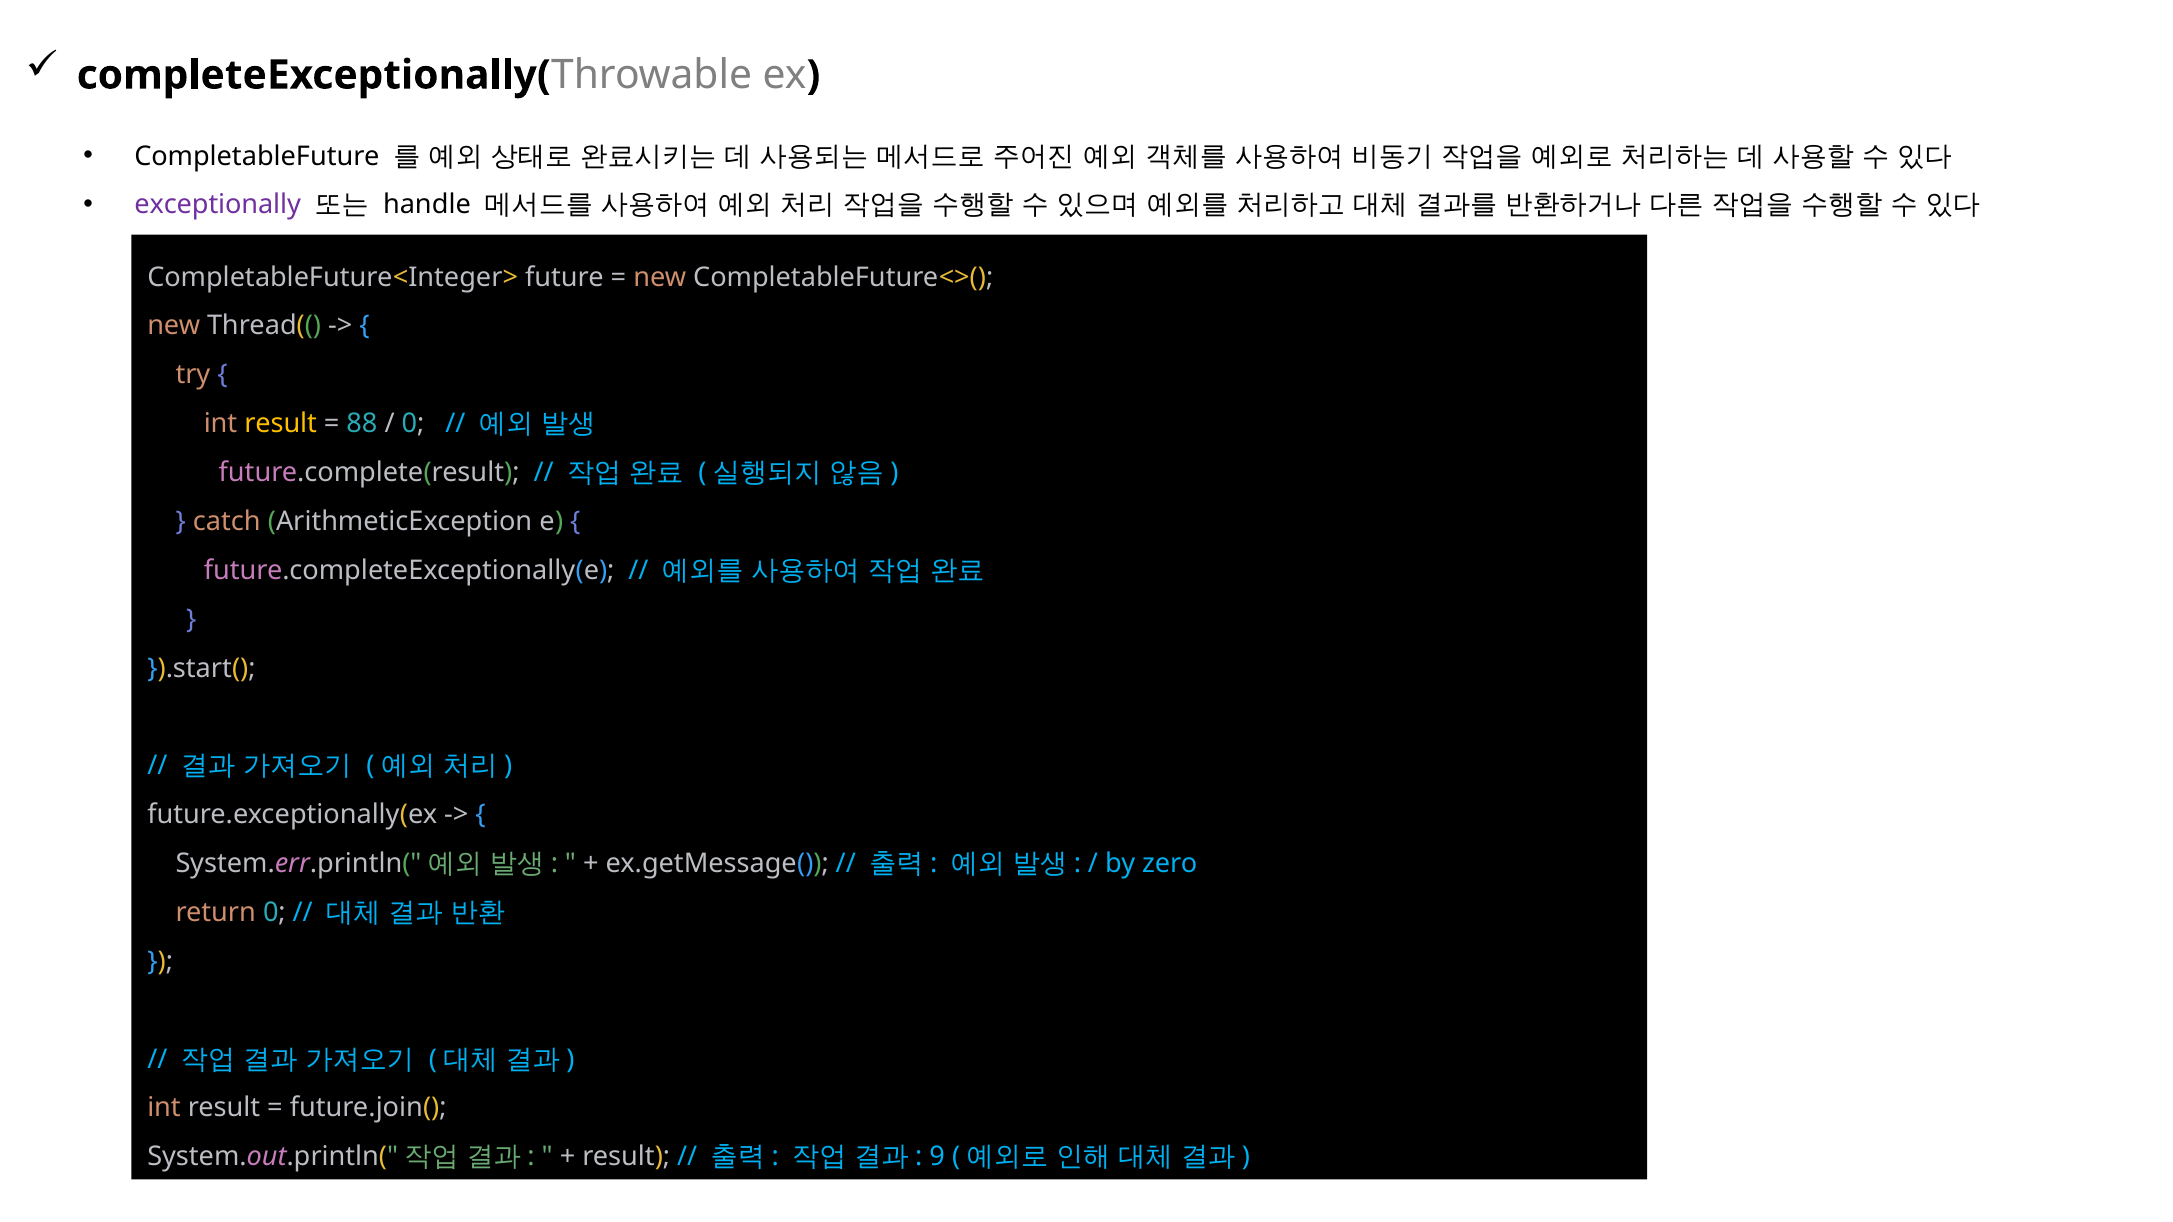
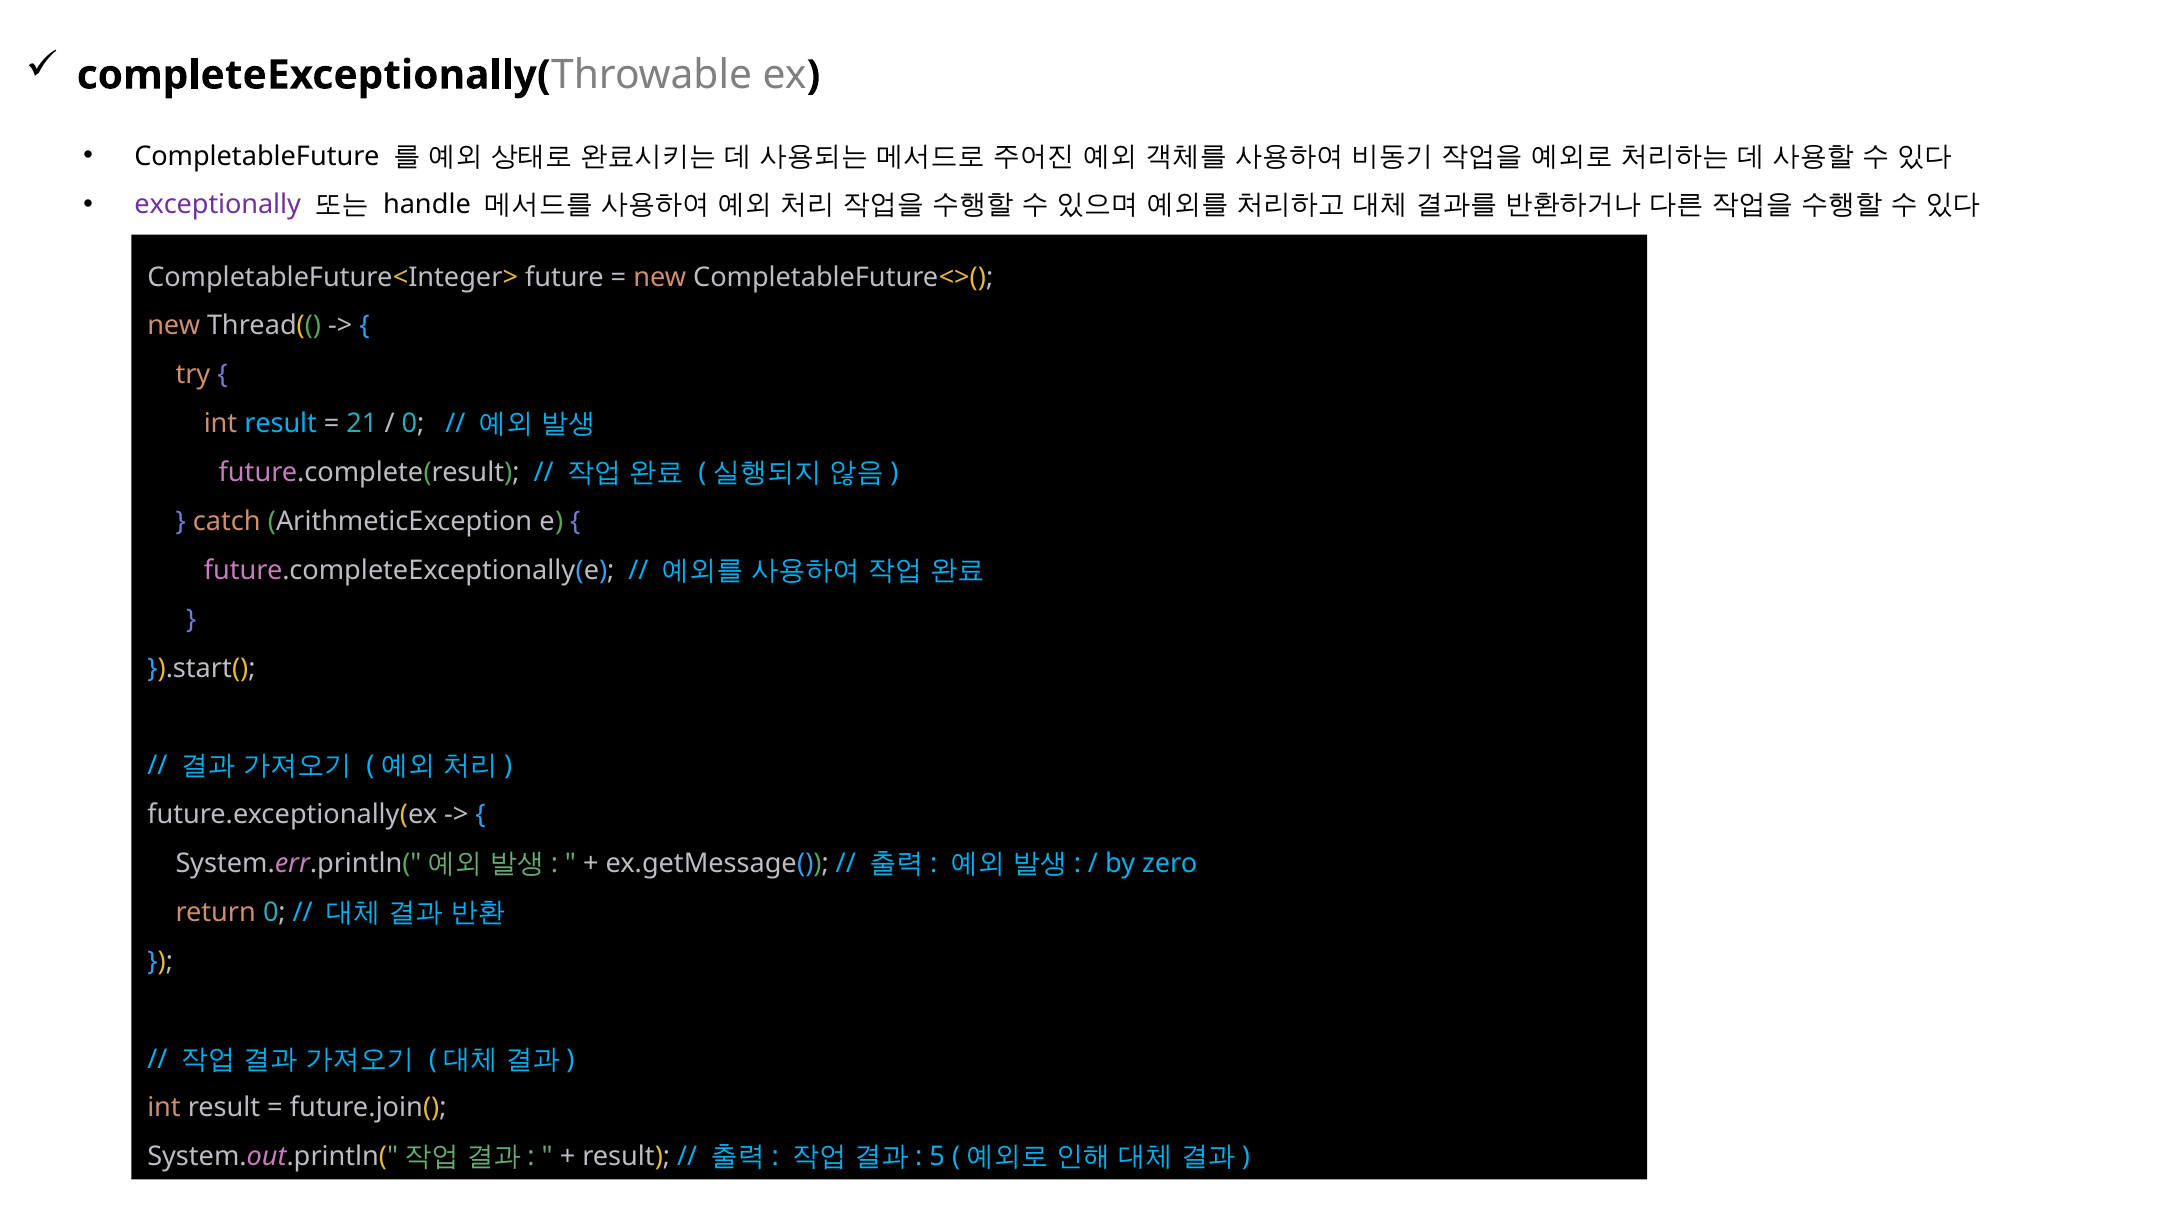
result at (281, 424) colour: yellow -> light blue
88: 88 -> 21
9: 9 -> 5
